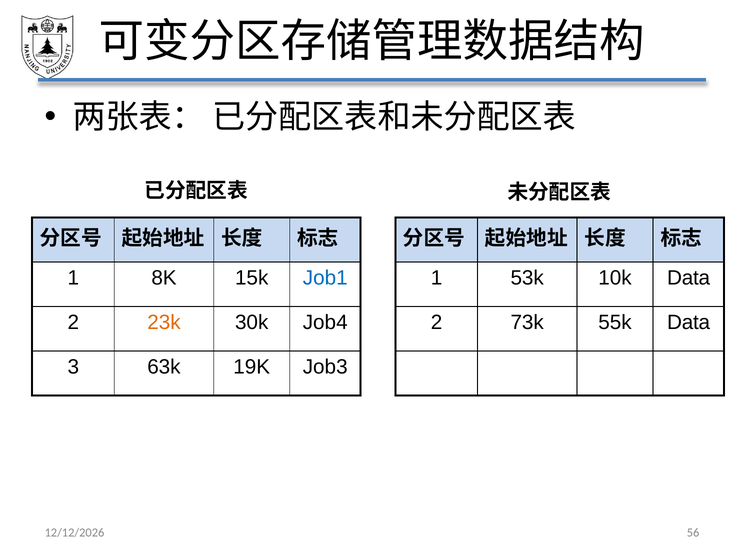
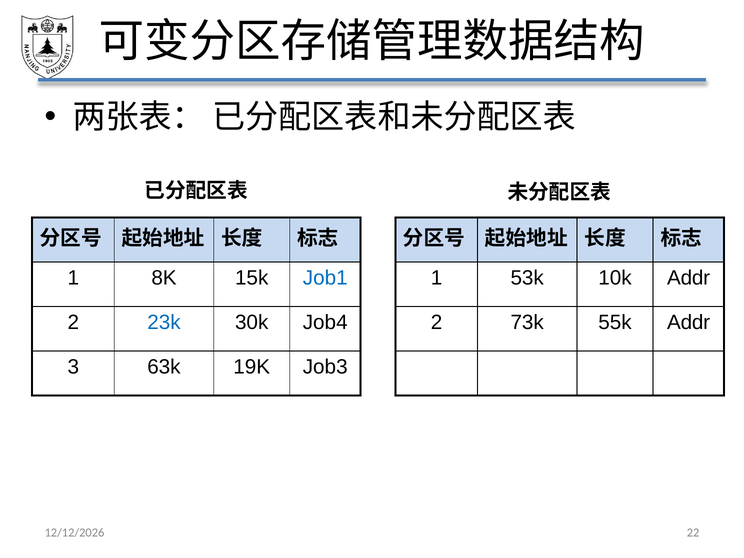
10k Data: Data -> Addr
23k colour: orange -> blue
55k Data: Data -> Addr
56: 56 -> 22
